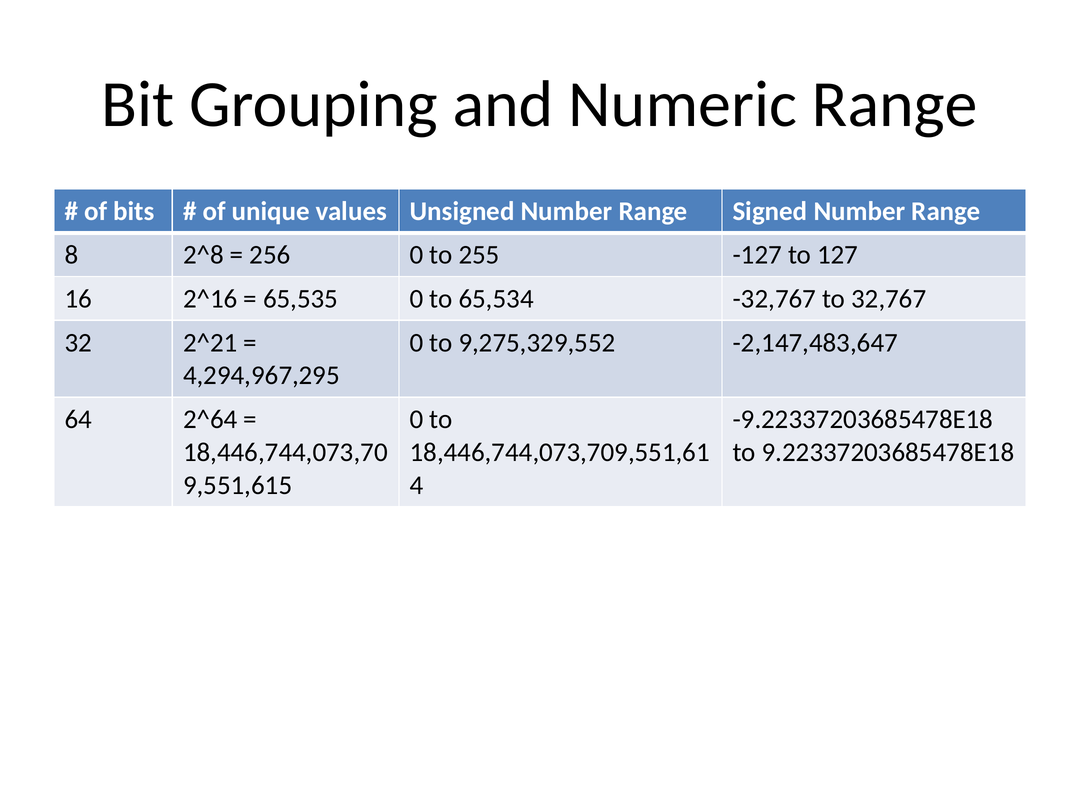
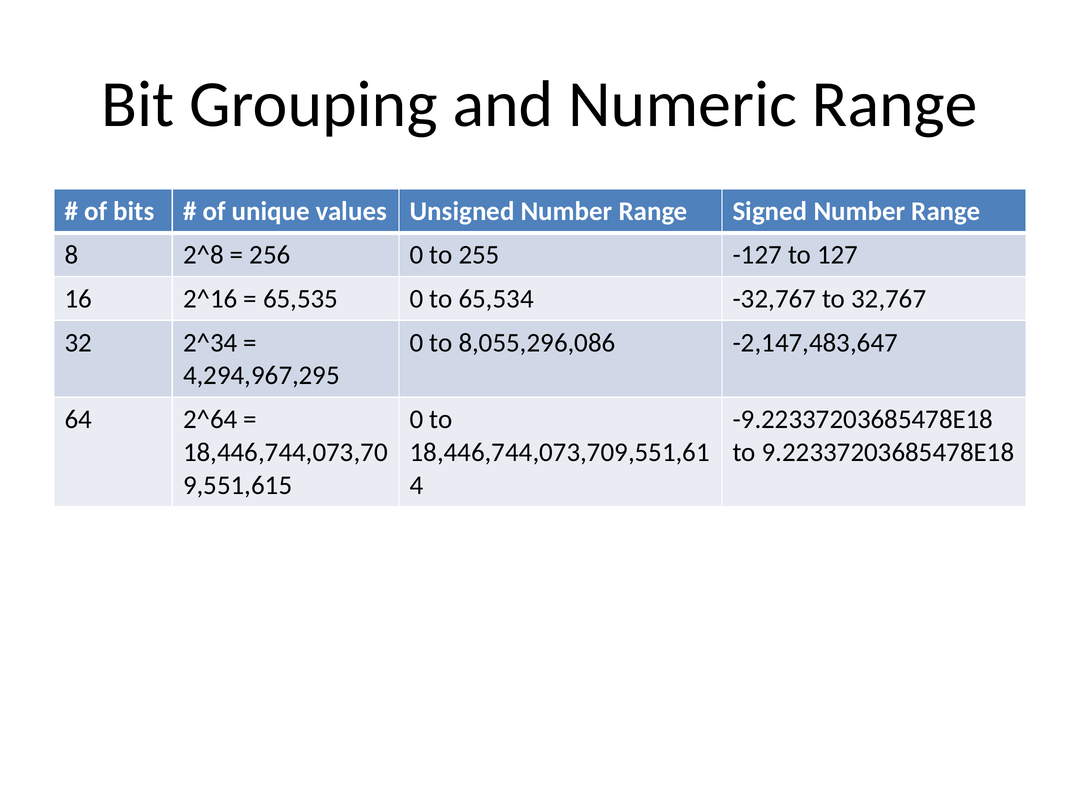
2^21: 2^21 -> 2^34
9,275,329,552: 9,275,329,552 -> 8,055,296,086
